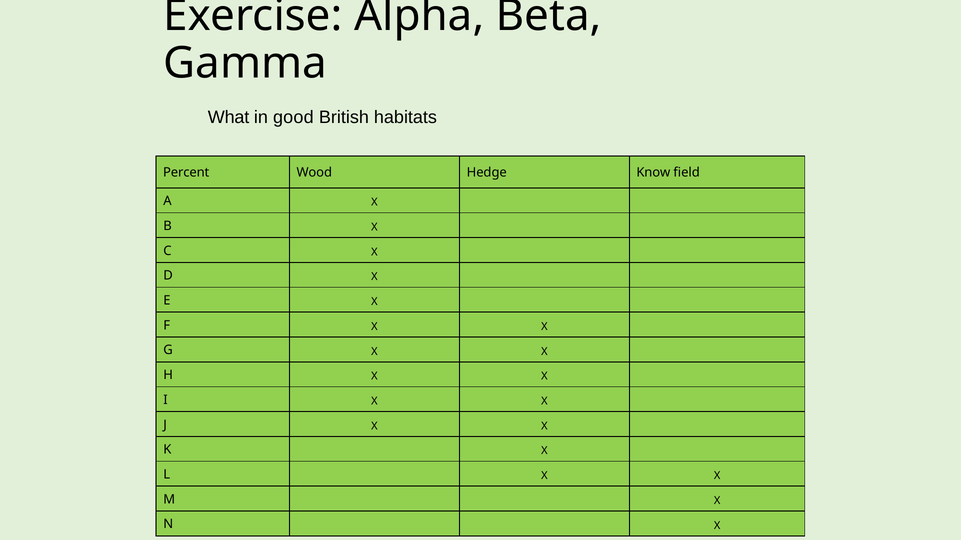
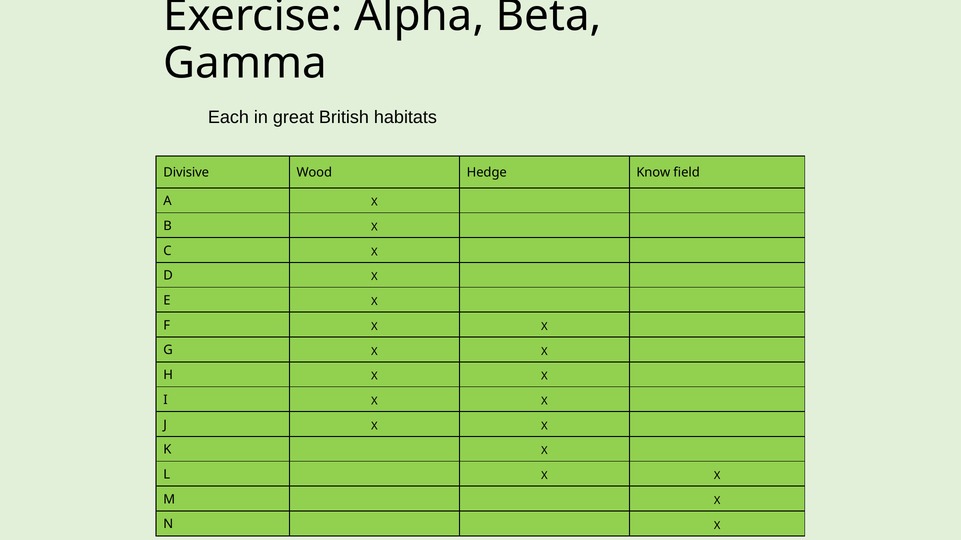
What: What -> Each
good: good -> great
Percent: Percent -> Divisive
